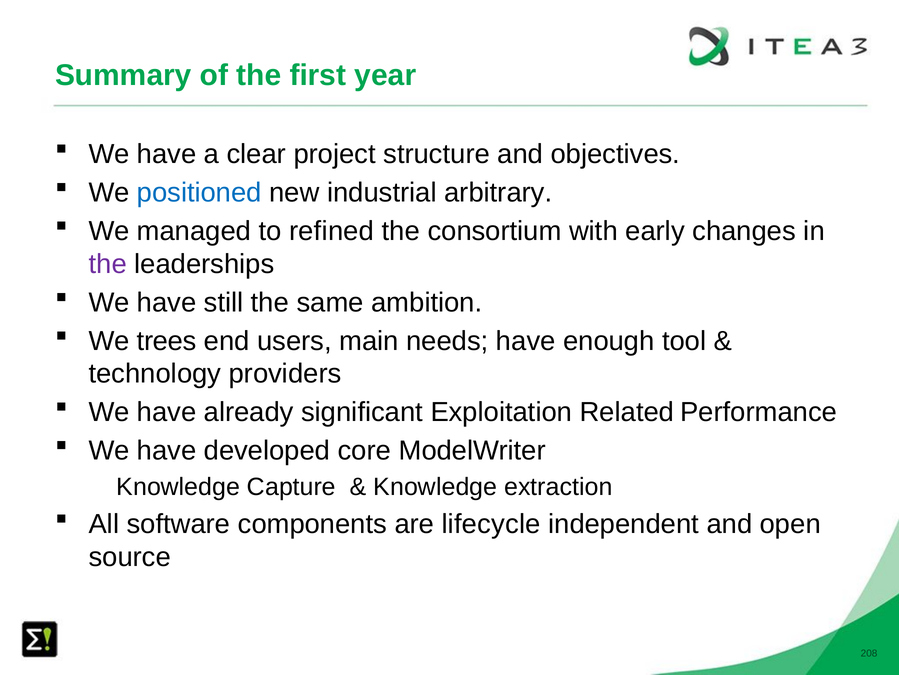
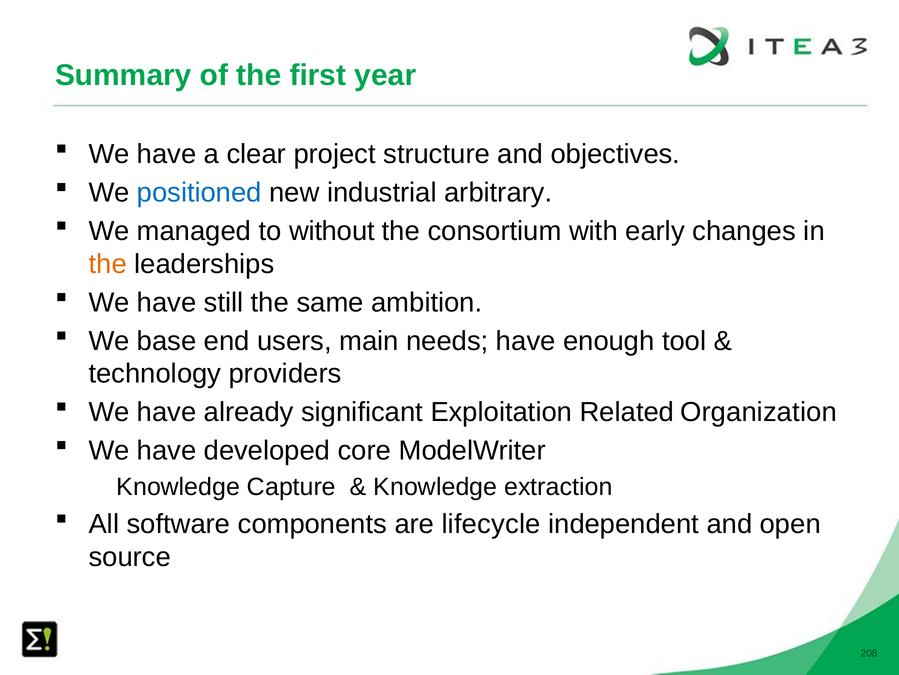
refined: refined -> without
the at (108, 264) colour: purple -> orange
trees: trees -> base
Performance: Performance -> Organization
